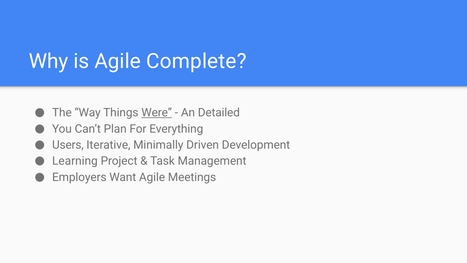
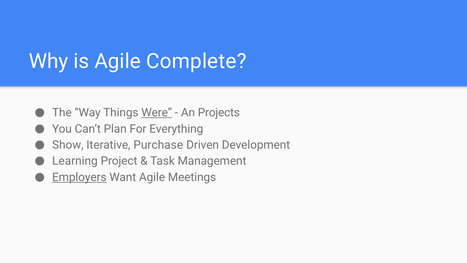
Detailed: Detailed -> Projects
Users: Users -> Show
Minimally: Minimally -> Purchase
Employers underline: none -> present
